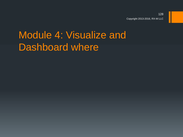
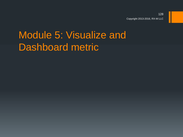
4: 4 -> 5
where: where -> metric
